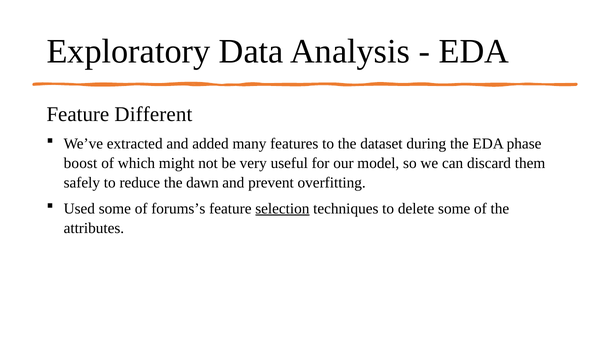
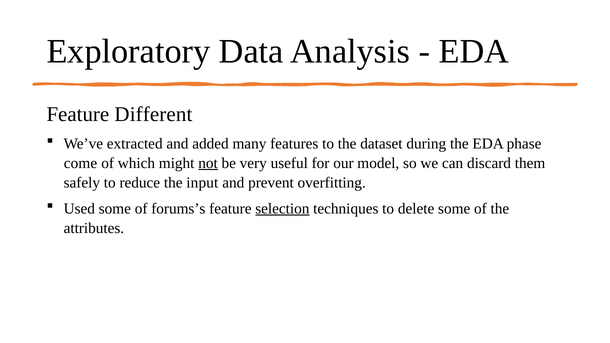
boost: boost -> come
not underline: none -> present
dawn: dawn -> input
